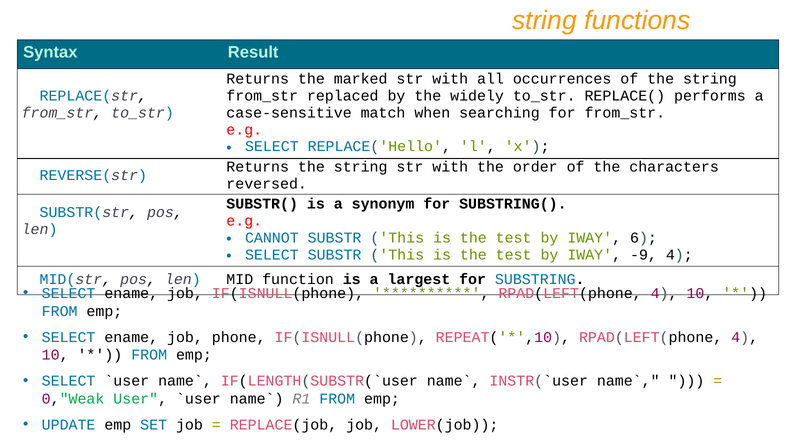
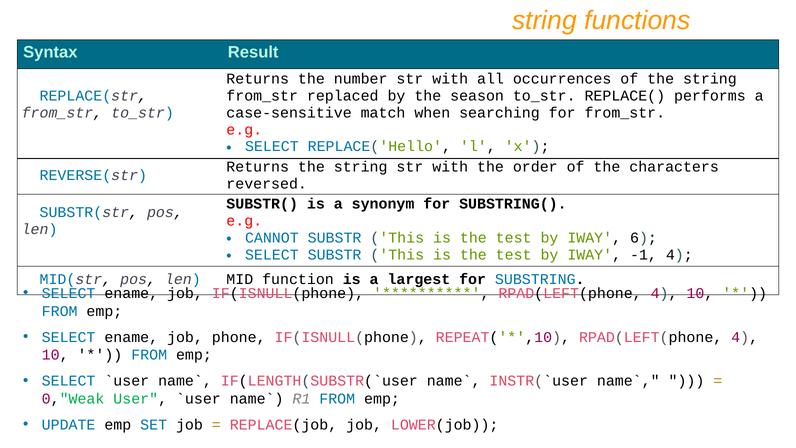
marked: marked -> number
widely: widely -> season
-9: -9 -> -1
